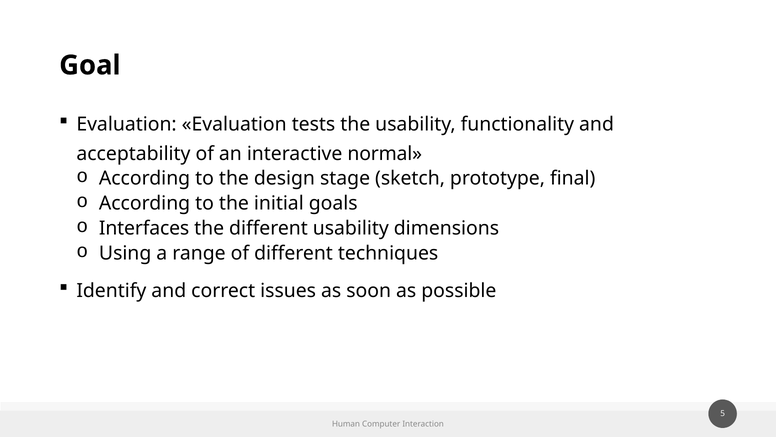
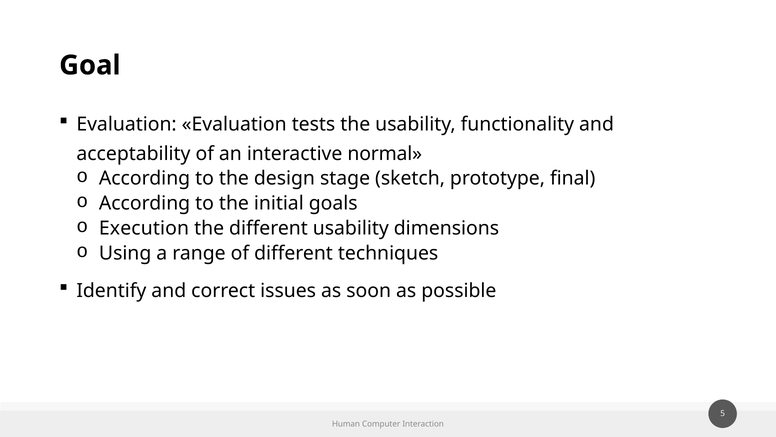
Interfaces: Interfaces -> Execution
